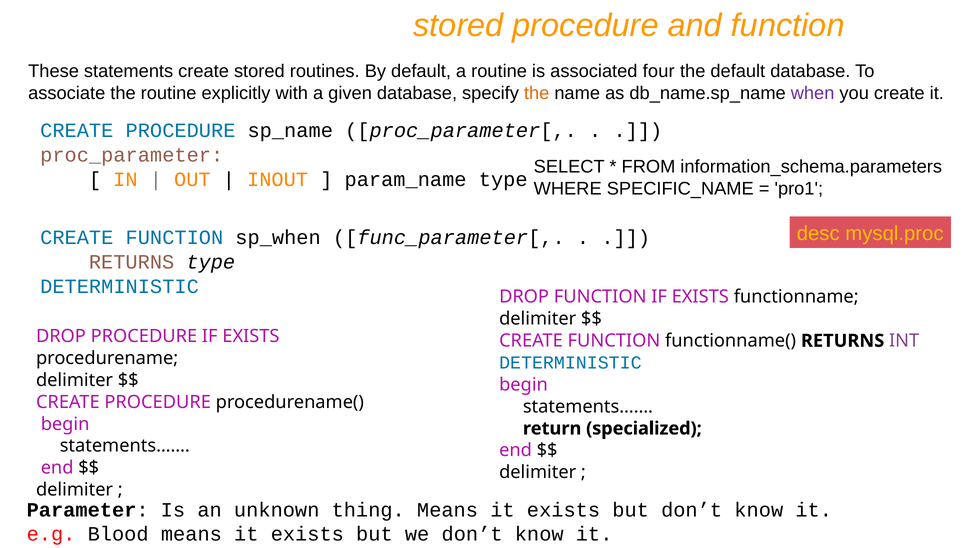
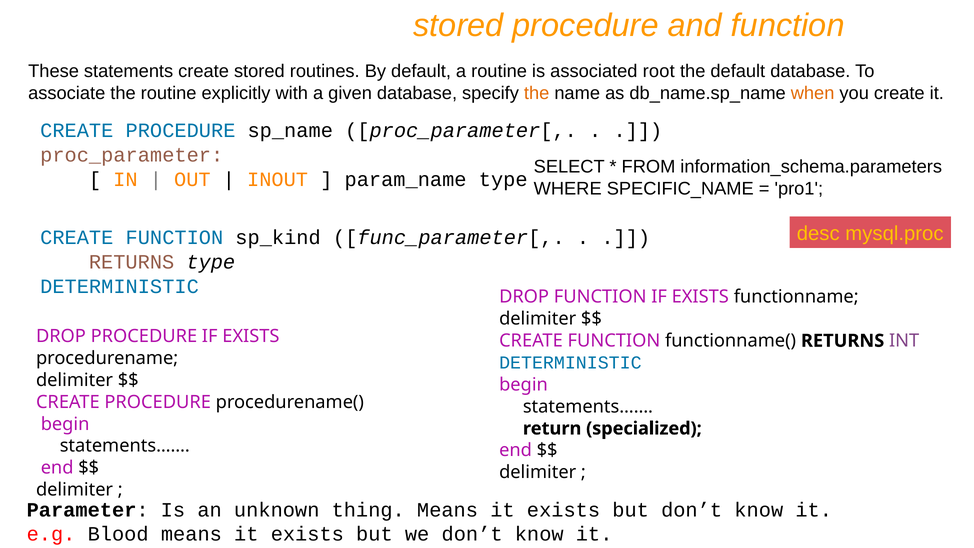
four: four -> root
when colour: purple -> orange
sp_when: sp_when -> sp_kind
